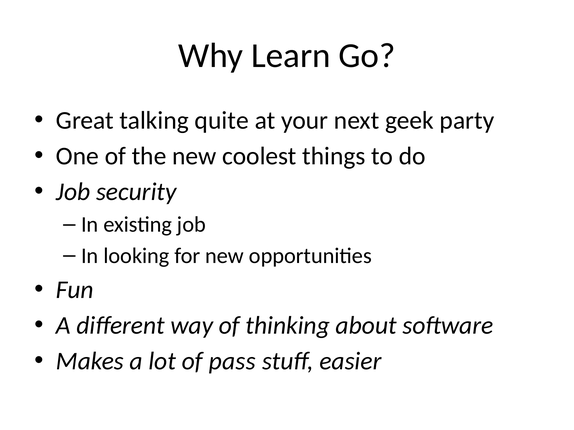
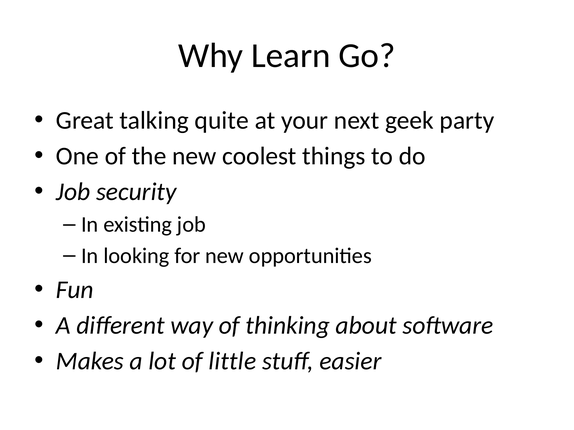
pass: pass -> little
